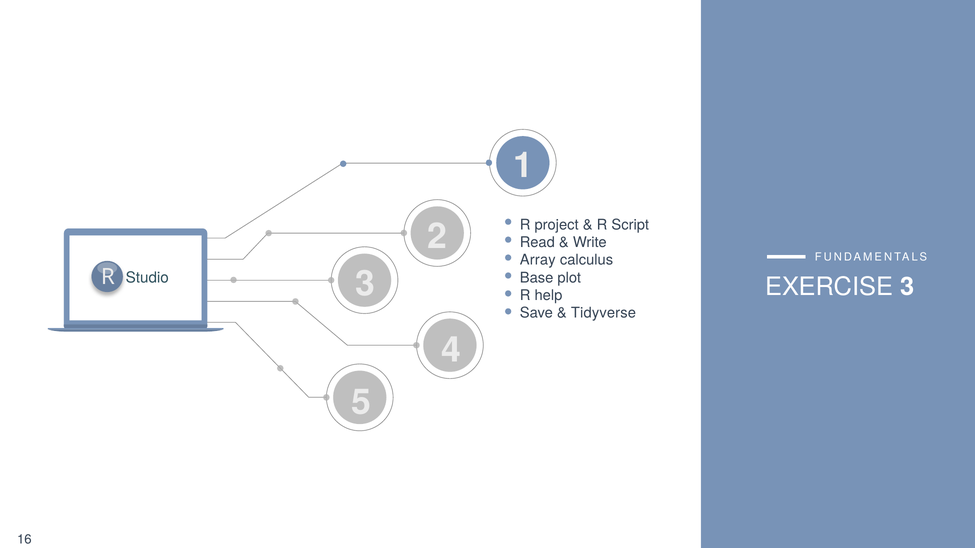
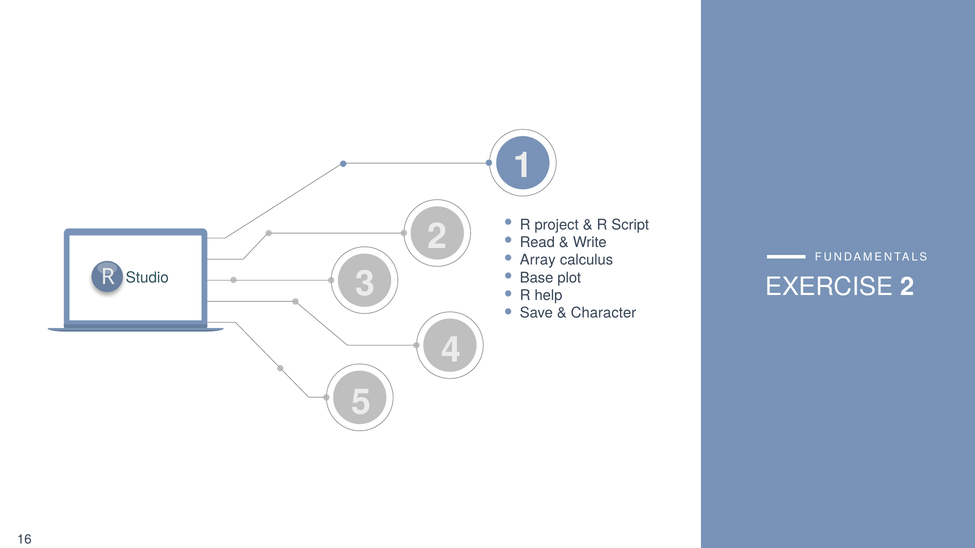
EXERCISE 3: 3 -> 2
Tidyverse: Tidyverse -> Character
